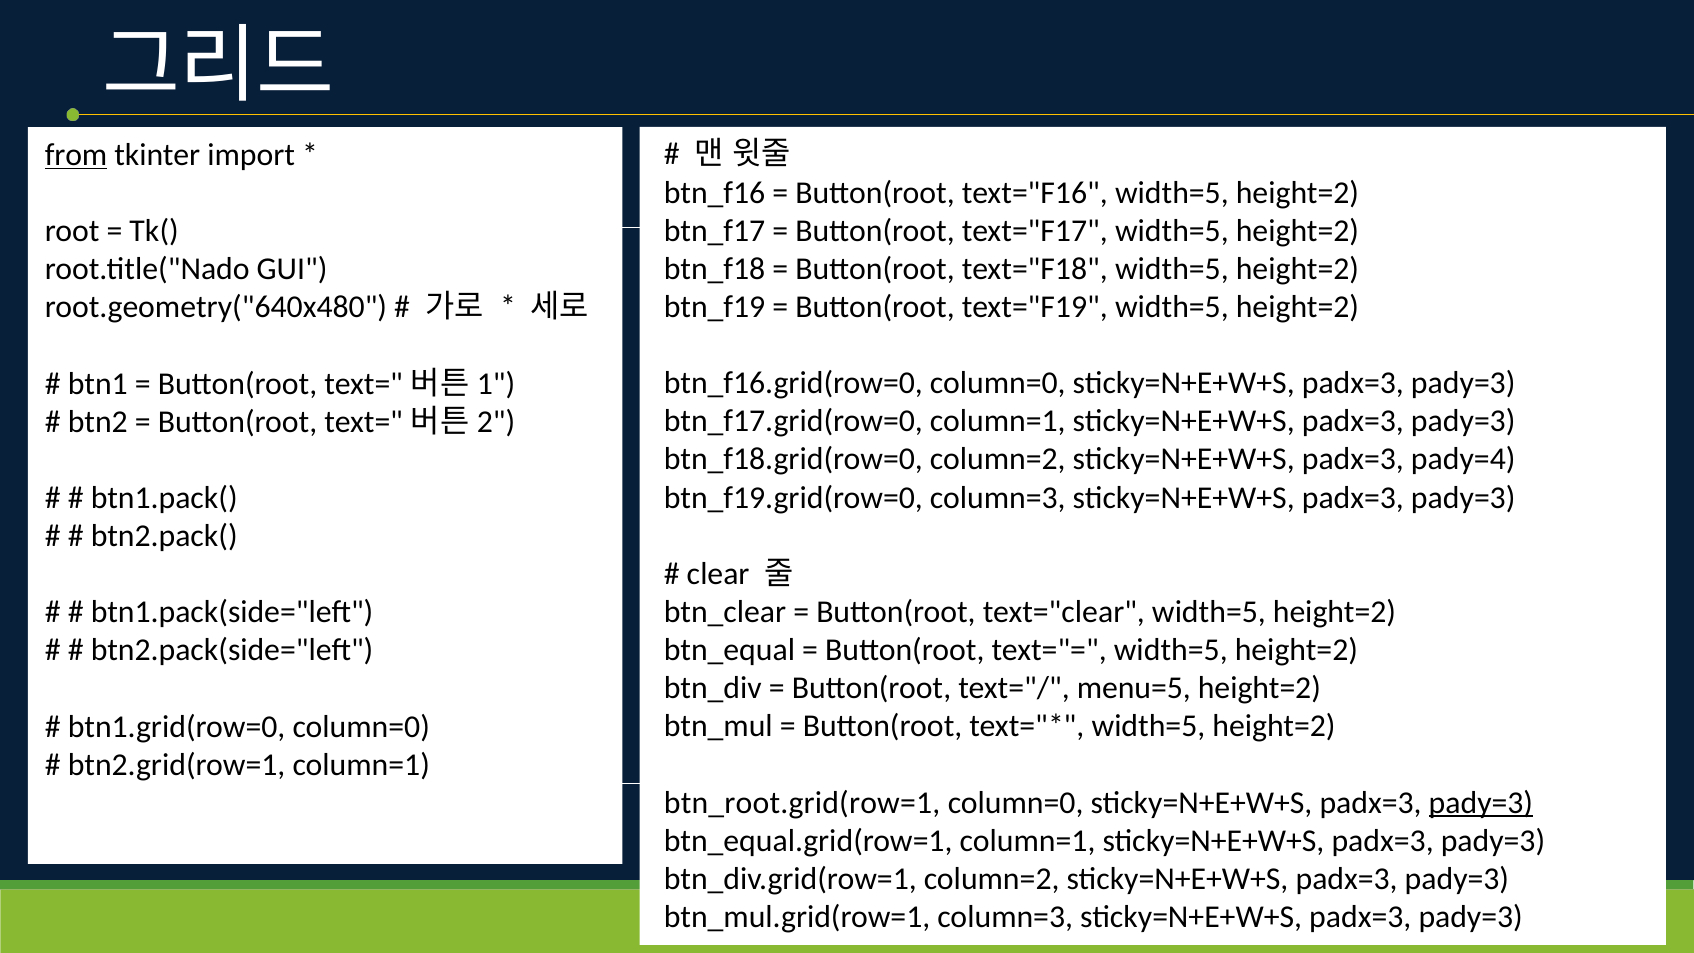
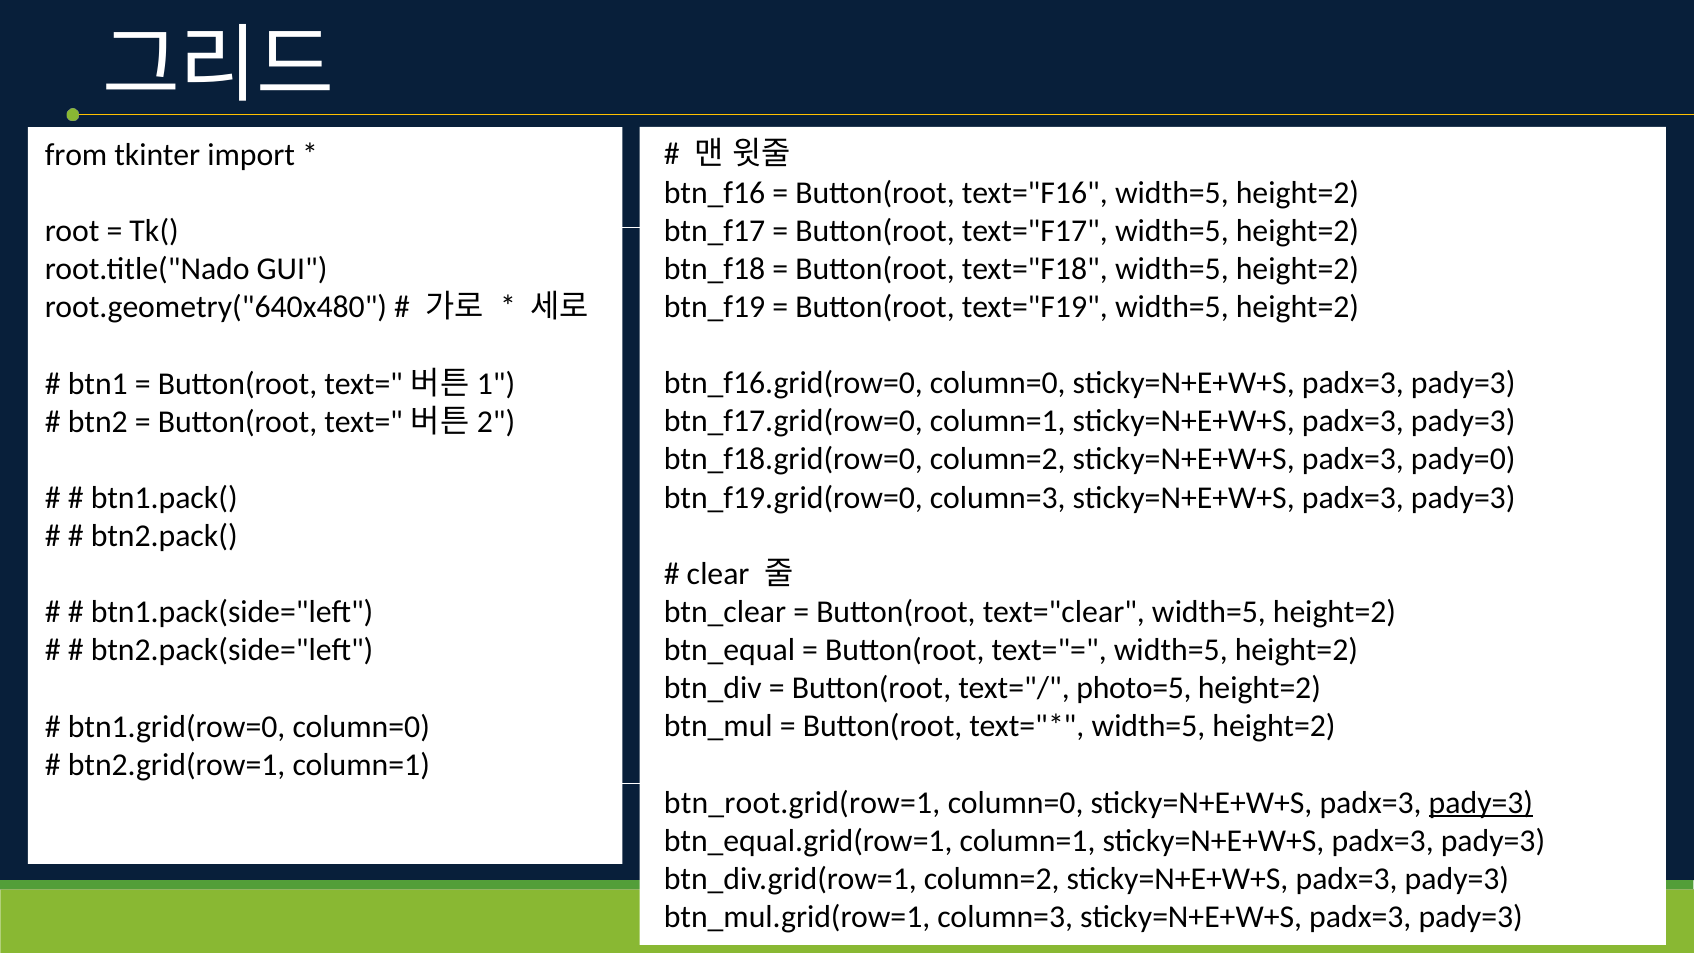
from underline: present -> none
pady=4: pady=4 -> pady=0
menu=5: menu=5 -> photo=5
